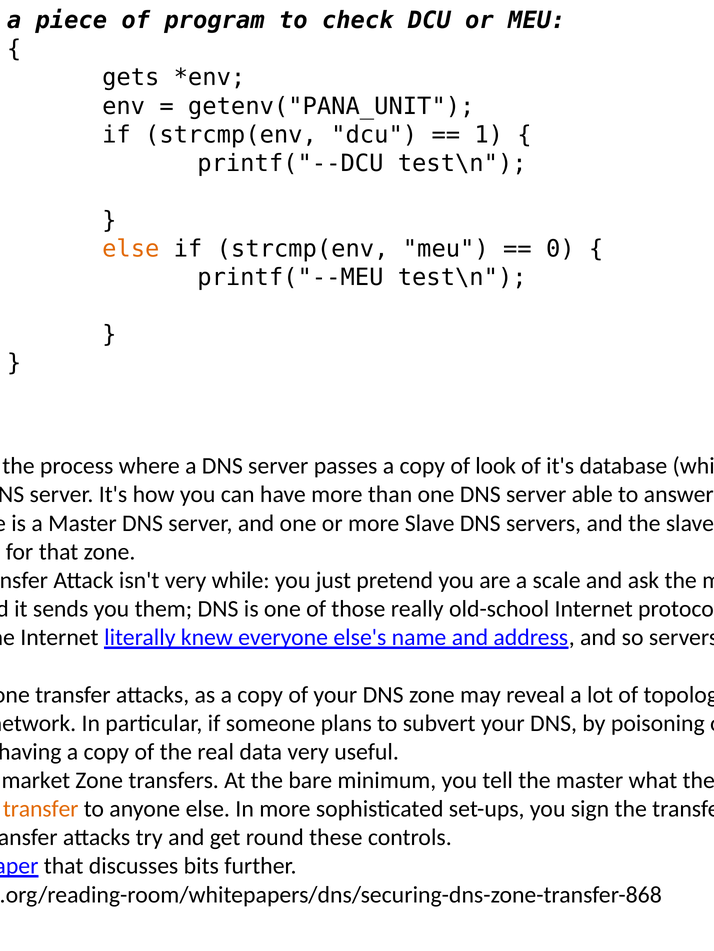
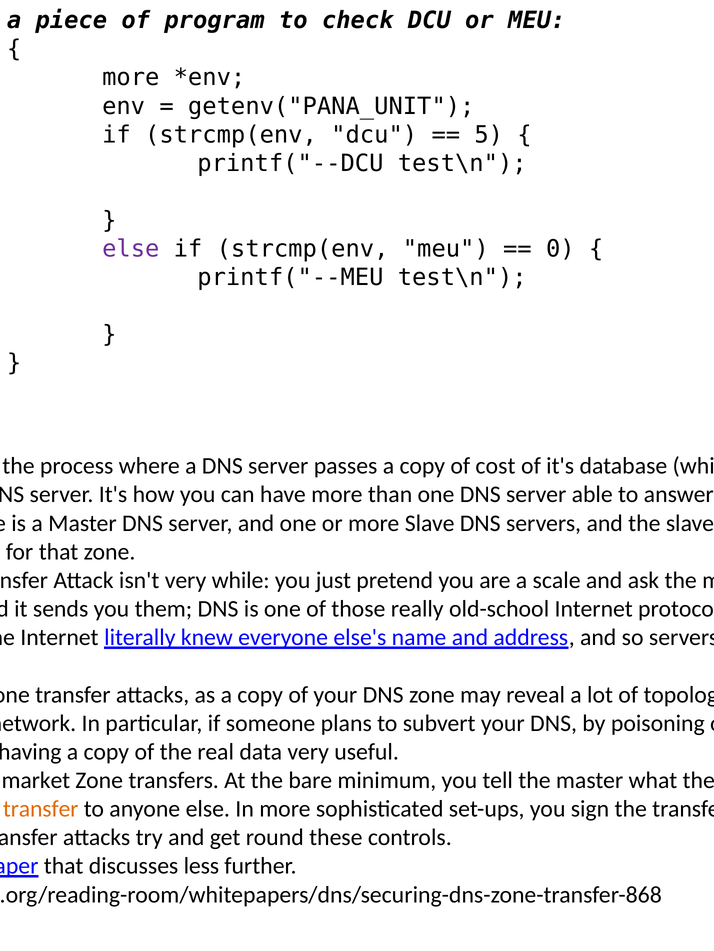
gets at (131, 78): gets -> more
1: 1 -> 5
else at (131, 249) colour: orange -> purple
look: look -> cost
bits: bits -> less
